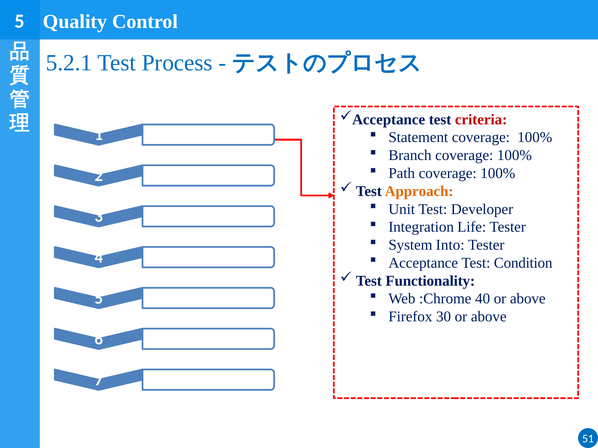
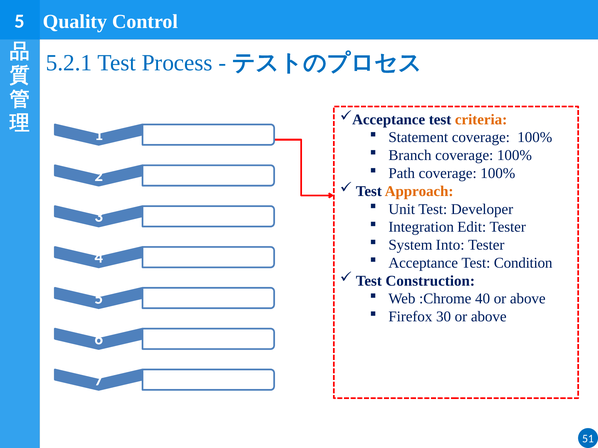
criteria colour: red -> orange
Life: Life -> Edit
Functionality: Functionality -> Construction
